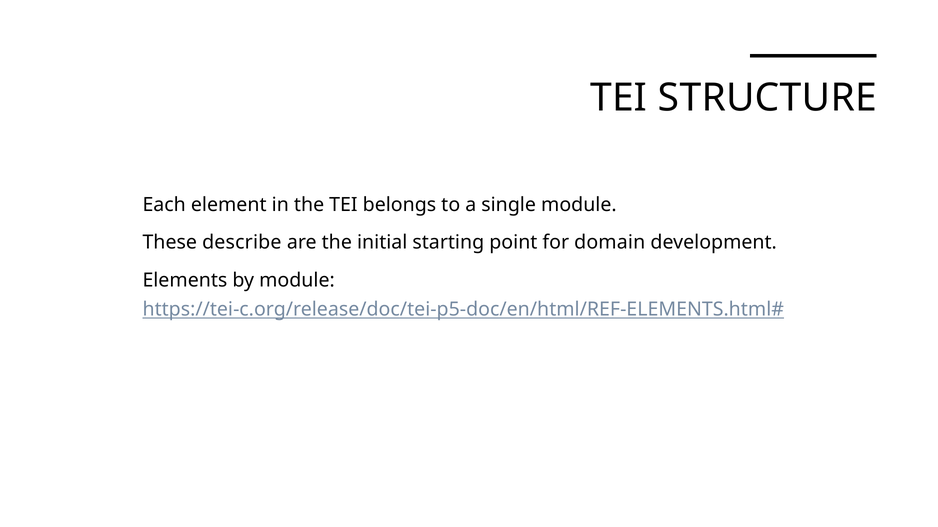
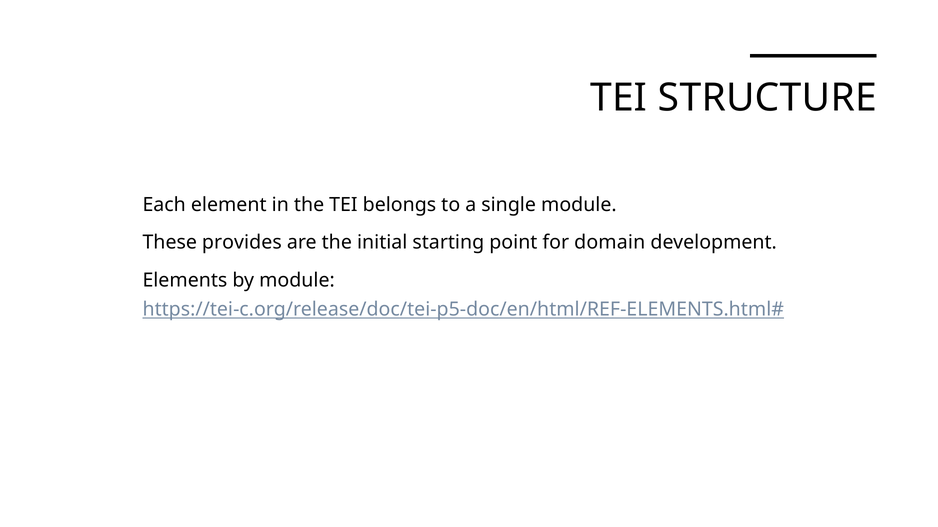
describe: describe -> provides
